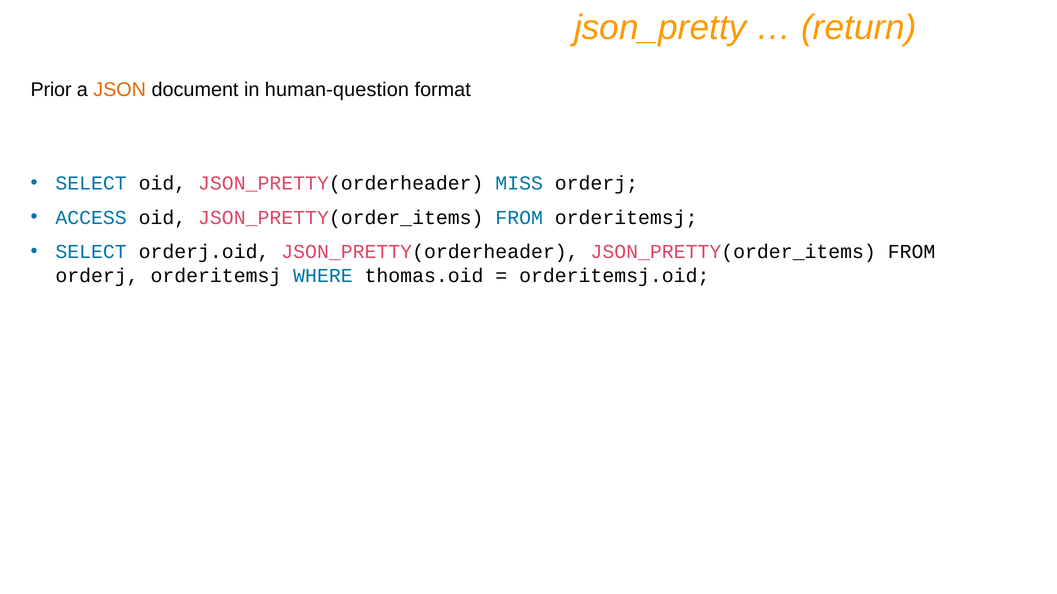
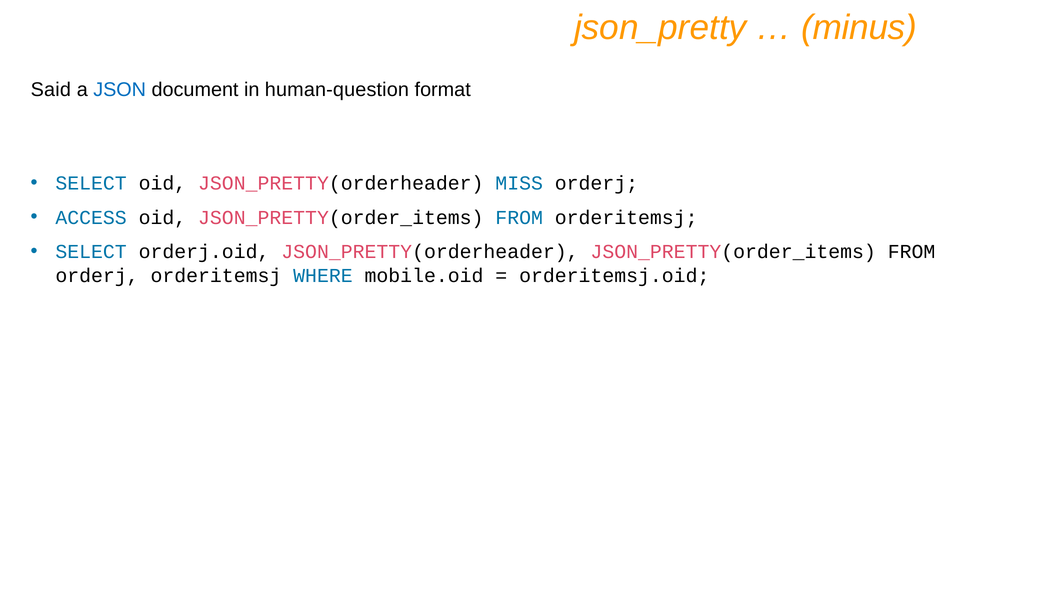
return: return -> minus
Prior: Prior -> Said
JSON colour: orange -> blue
thomas.oid: thomas.oid -> mobile.oid
